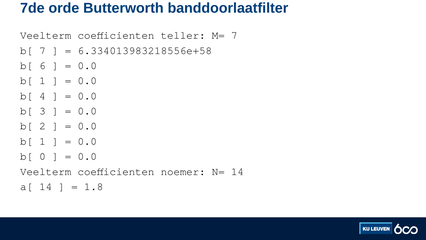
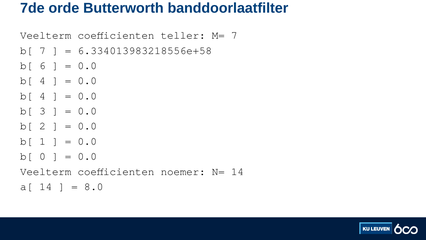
1 at (42, 81): 1 -> 4
1.8: 1.8 -> 8.0
